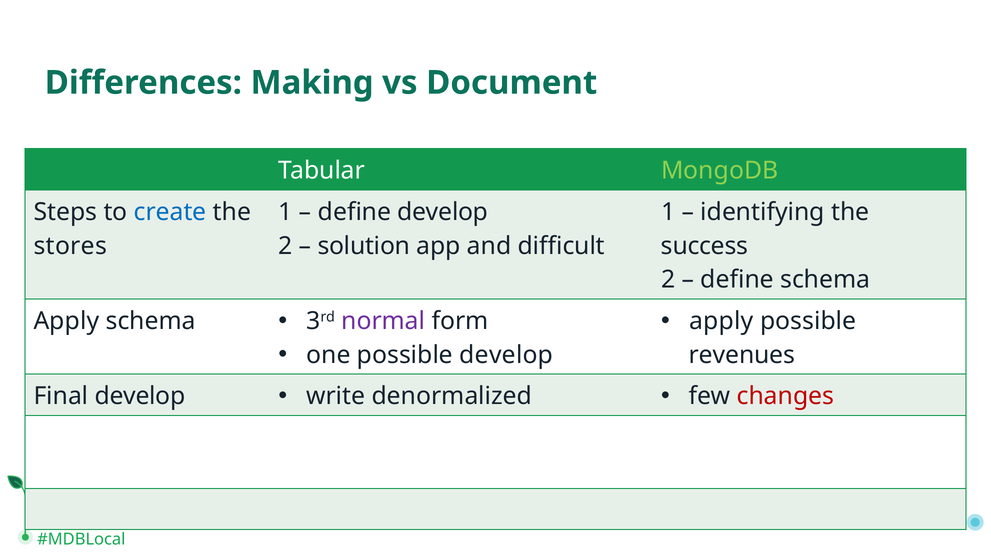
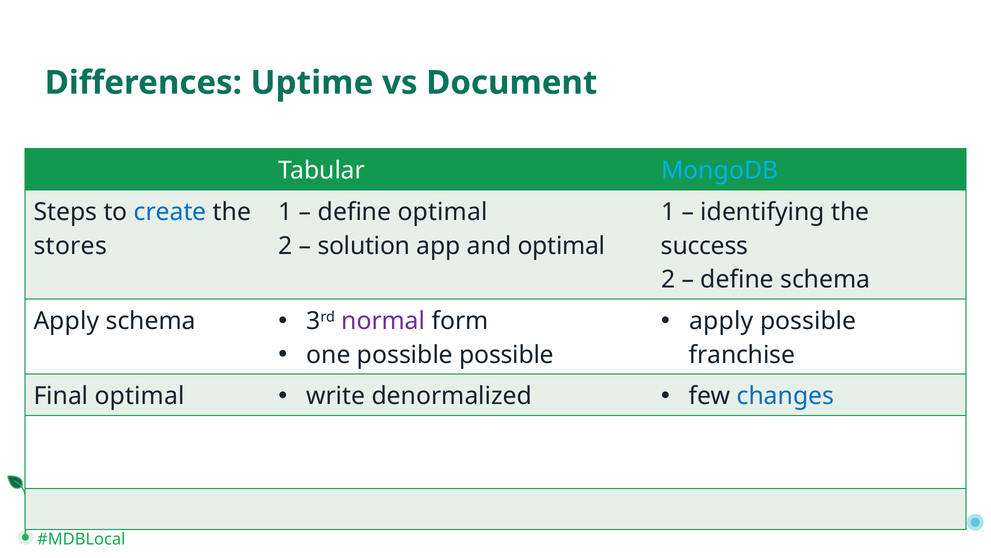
Making: Making -> Uptime
MongoDB colour: light green -> light blue
define develop: develop -> optimal
and difficult: difficult -> optimal
possible develop: develop -> possible
revenues: revenues -> franchise
Final develop: develop -> optimal
changes colour: red -> blue
